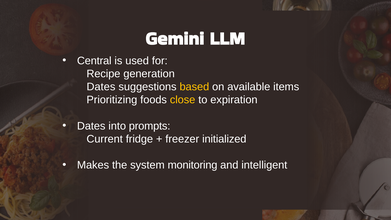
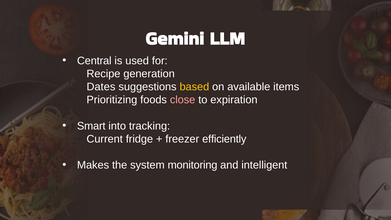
close colour: yellow -> pink
Dates at (91, 126): Dates -> Smart
prompts: prompts -> tracking
initialized: initialized -> efficiently
